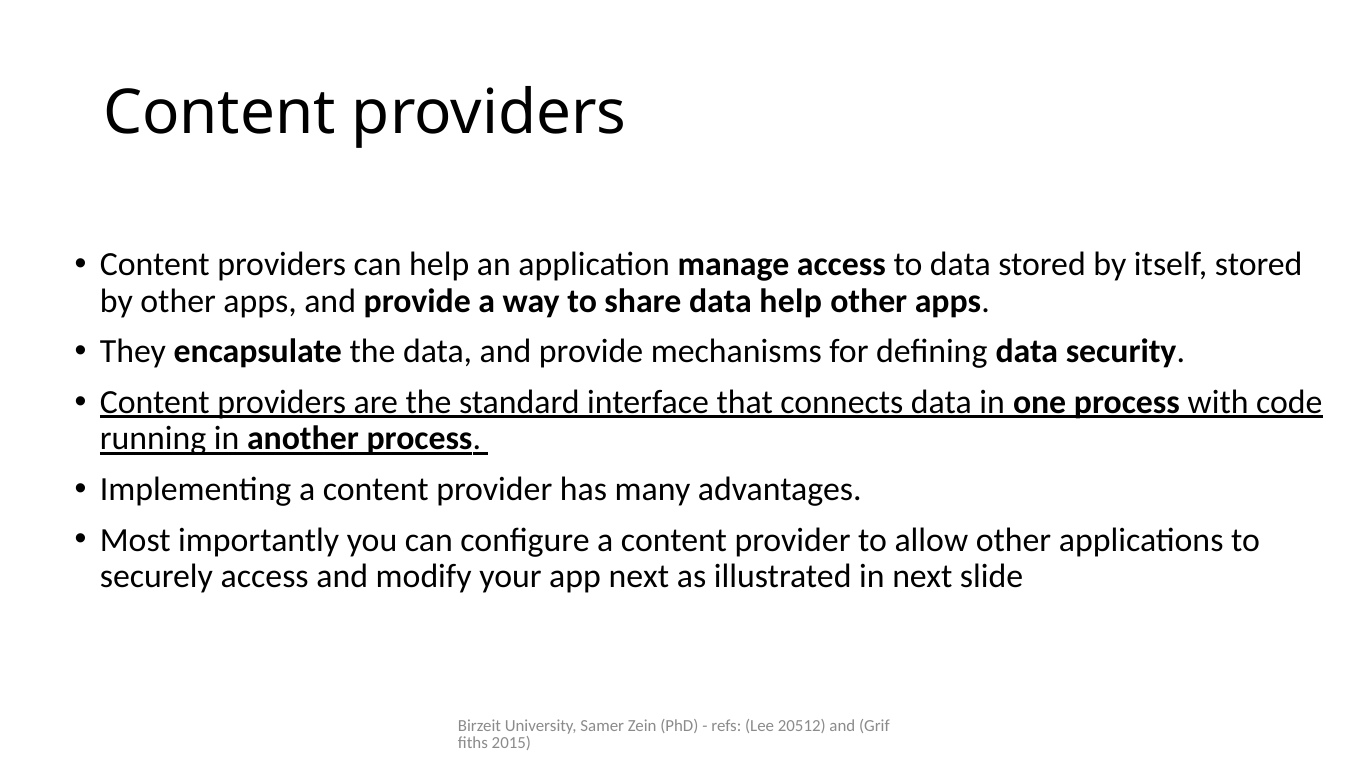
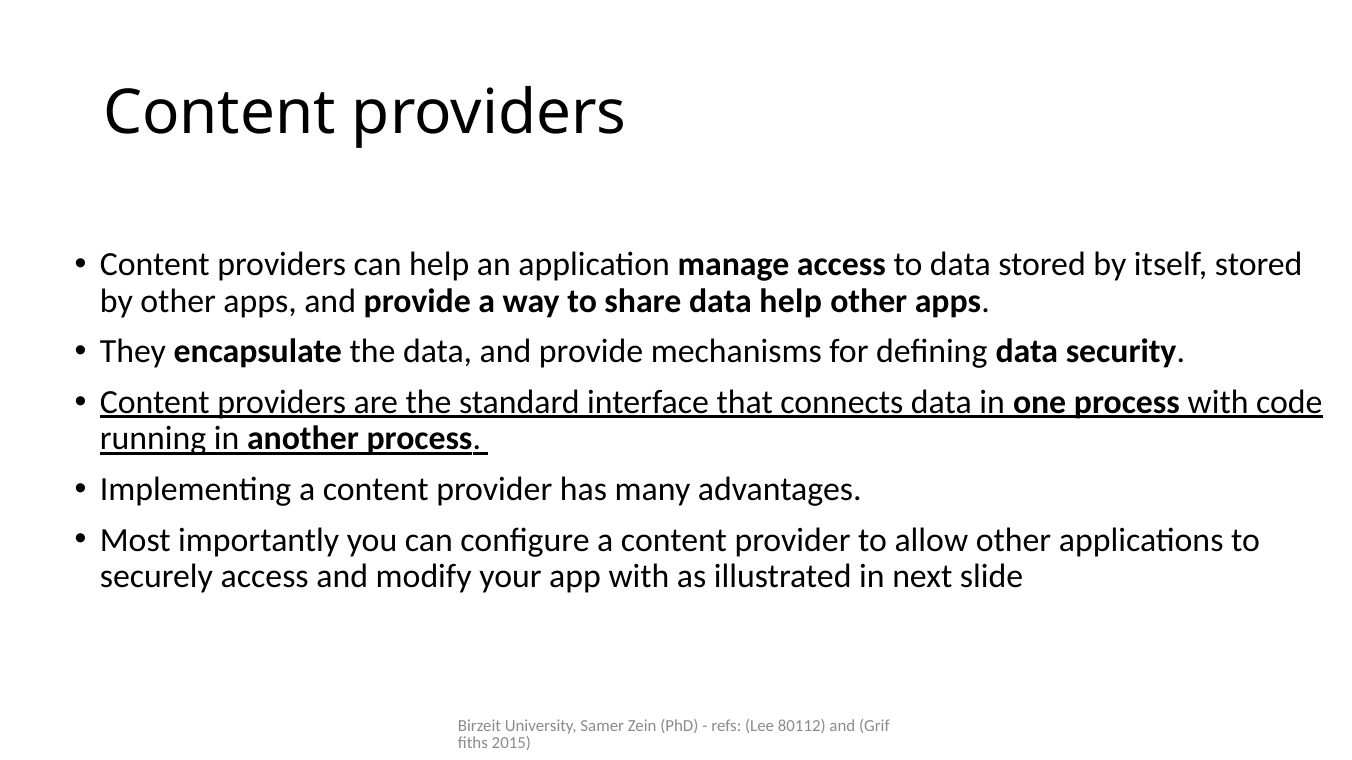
app next: next -> with
20512: 20512 -> 80112
